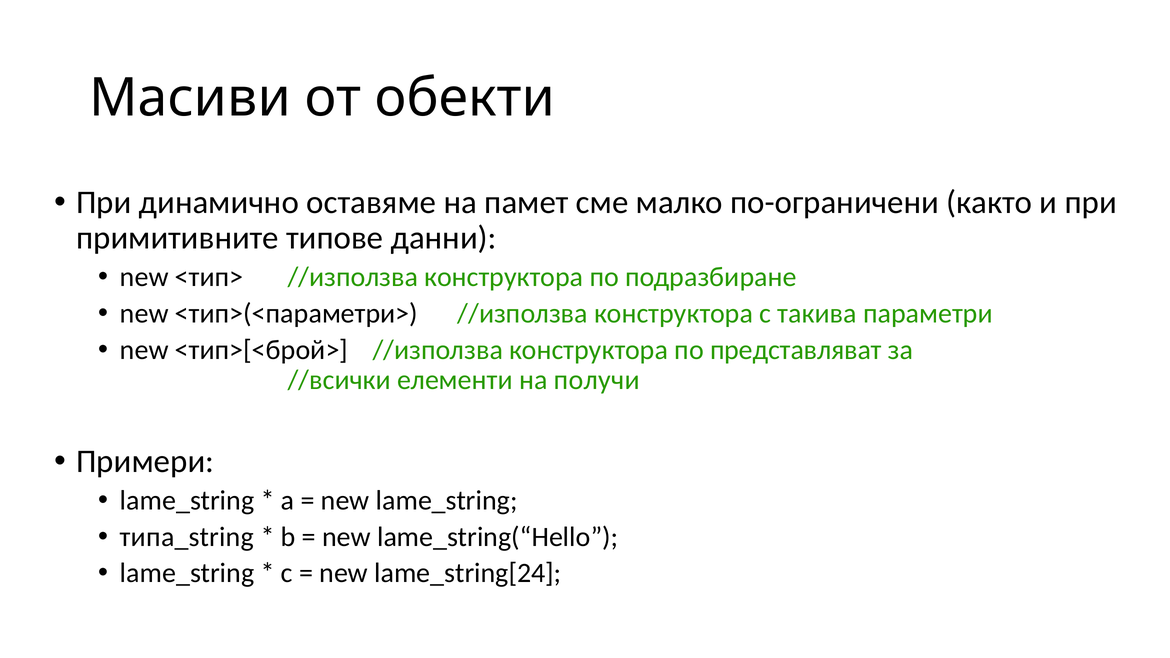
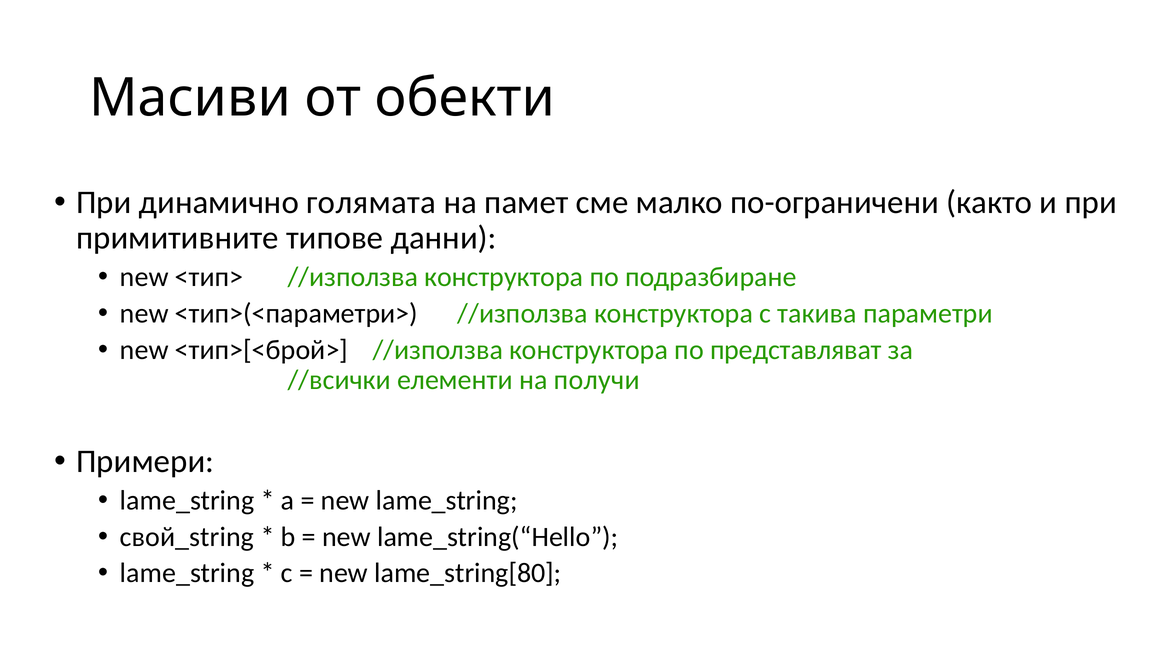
оставяме: оставяме -> голямата
типа_string: типа_string -> свой_string
lame_string[24: lame_string[24 -> lame_string[80
